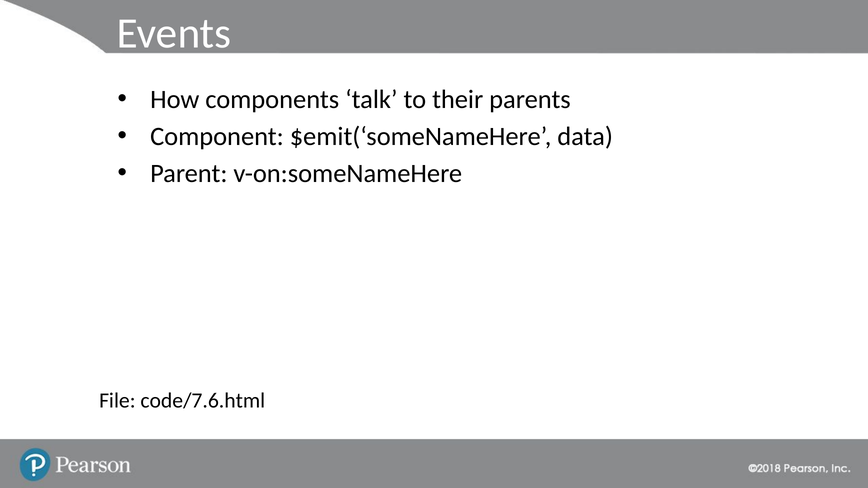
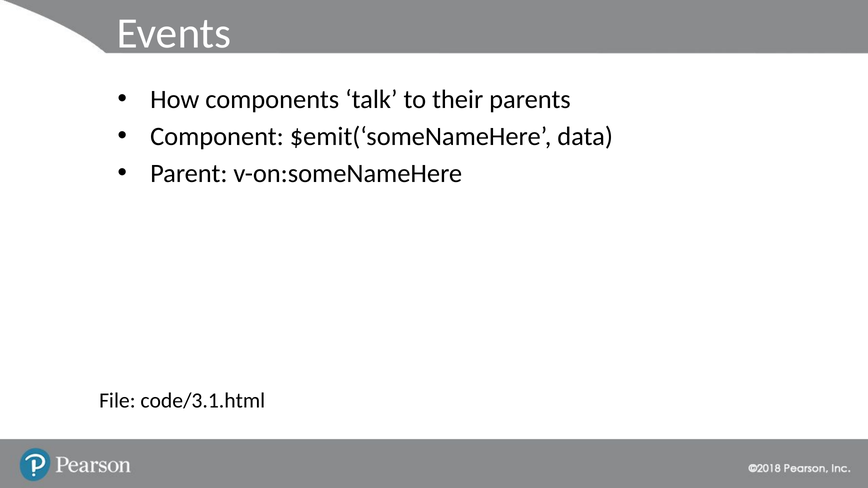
code/7.6.html: code/7.6.html -> code/3.1.html
